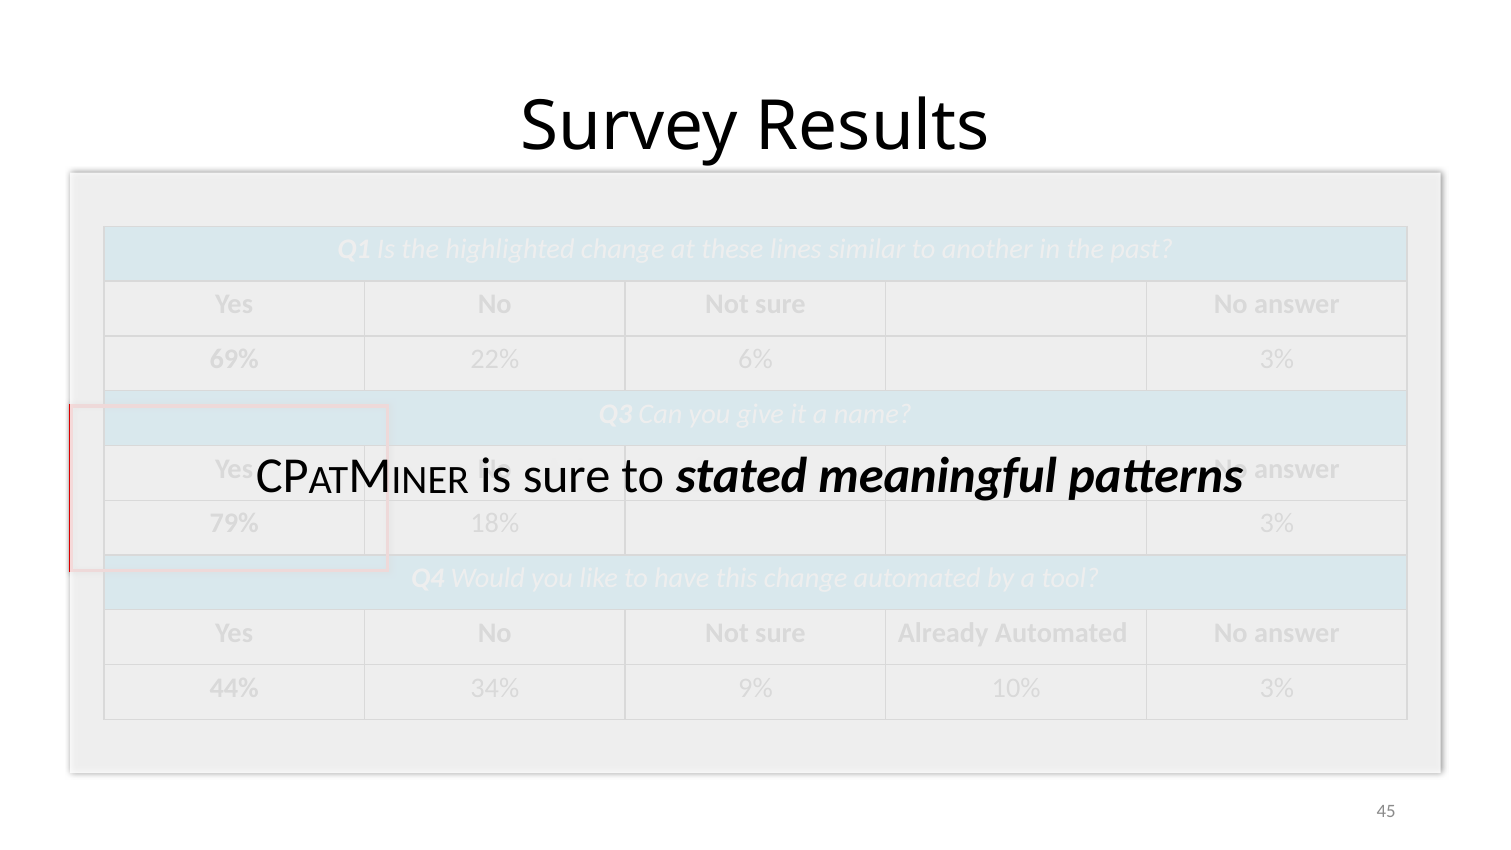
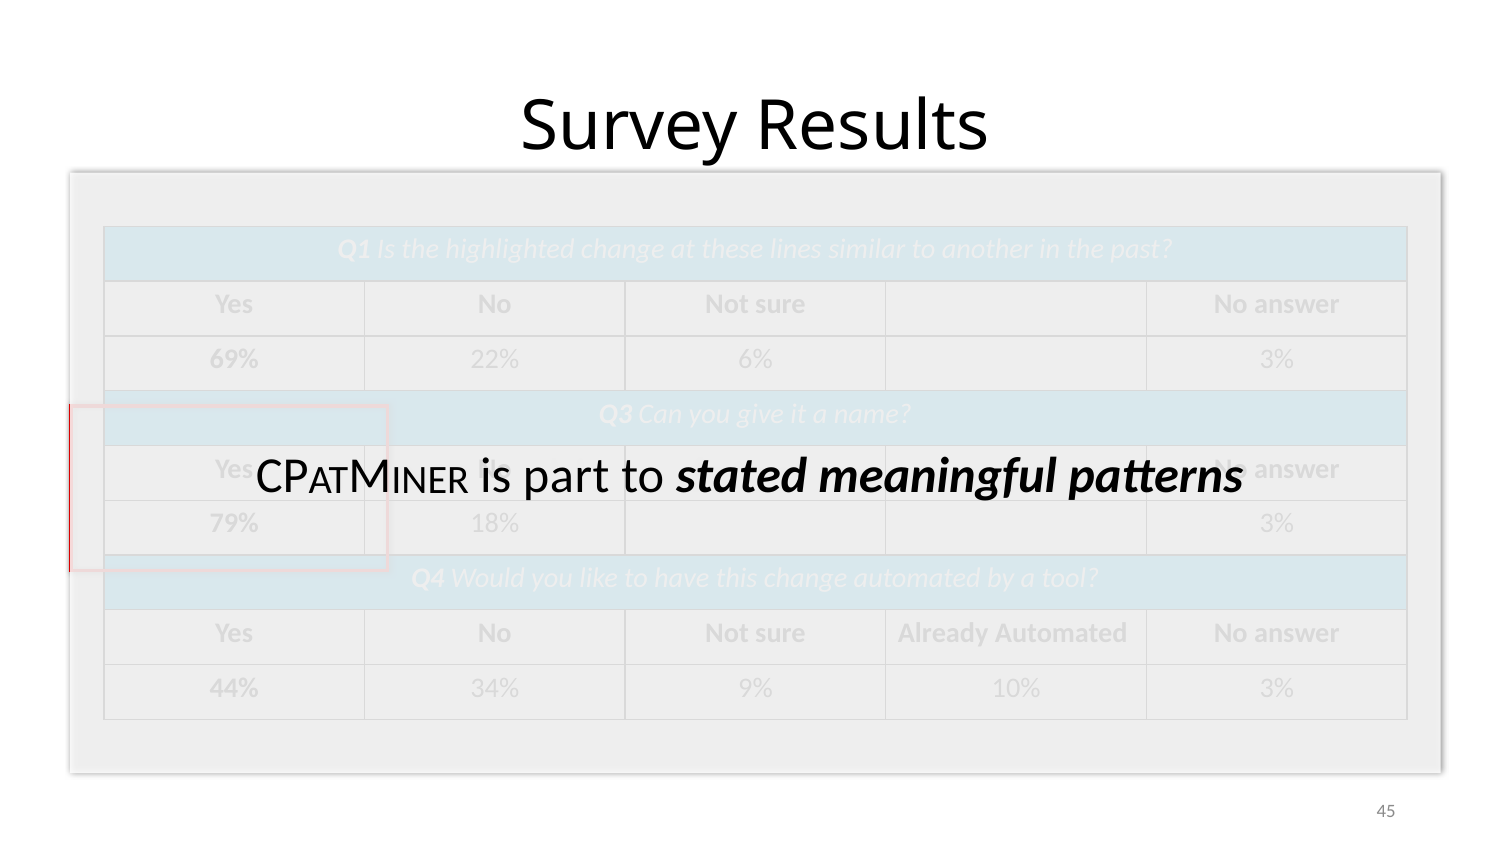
sure at (567, 476): sure -> part
